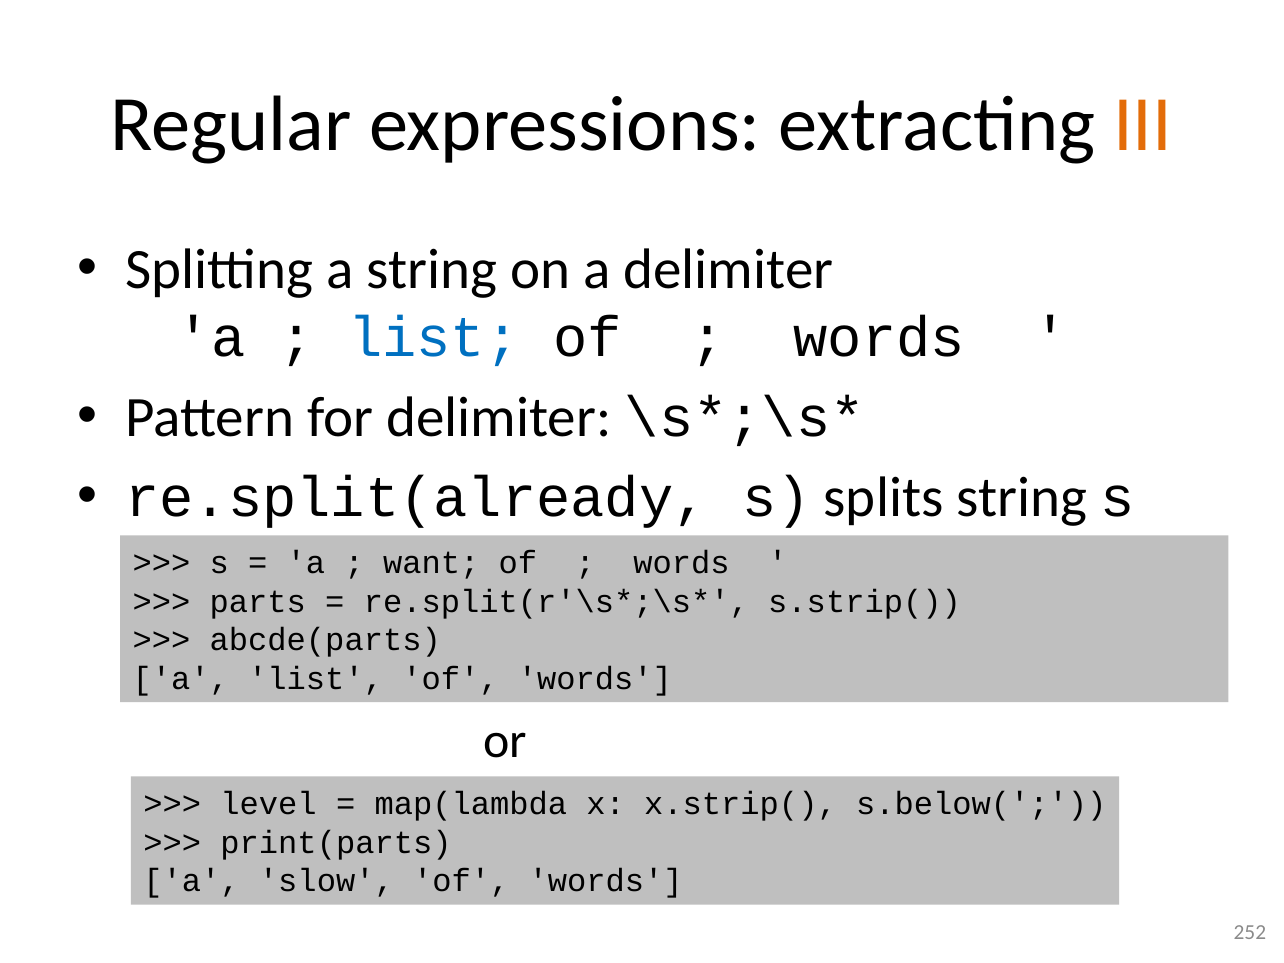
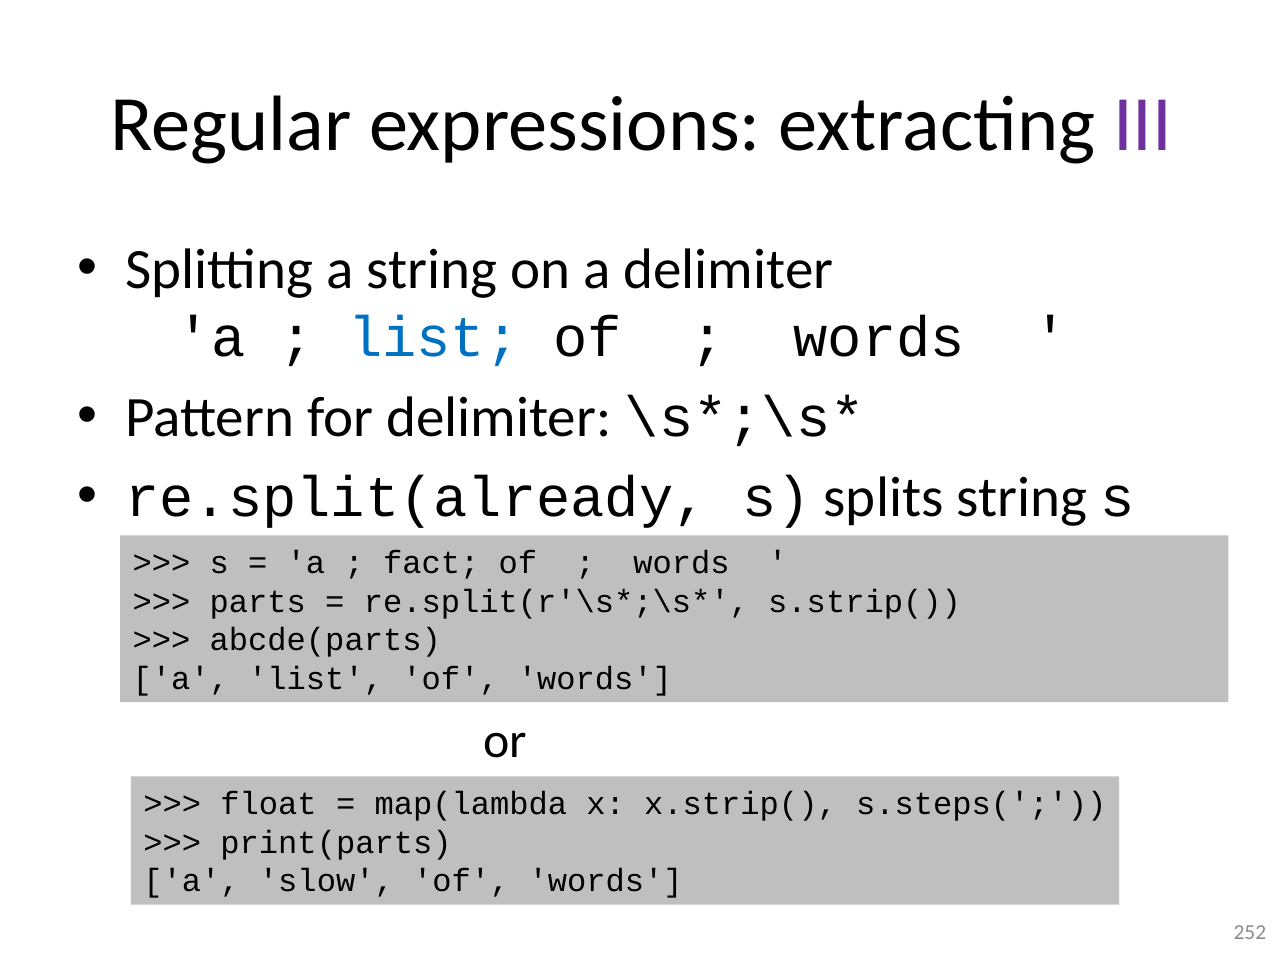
III colour: orange -> purple
want: want -> fact
level: level -> float
s.below(: s.below( -> s.steps(
